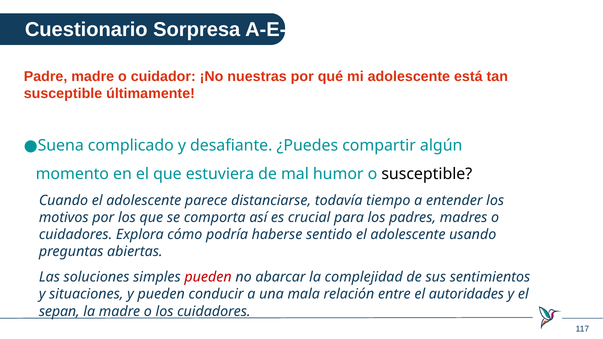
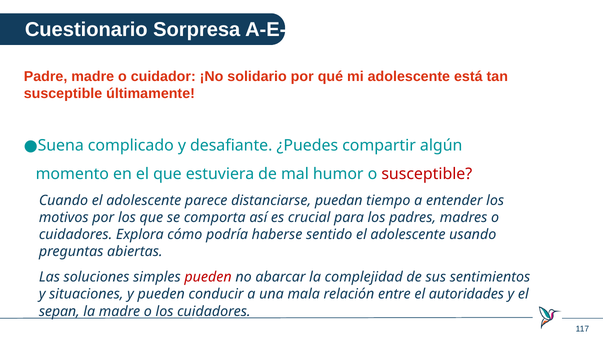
nuestras: nuestras -> solidario
susceptible at (427, 174) colour: black -> red
todavía: todavía -> puedan
